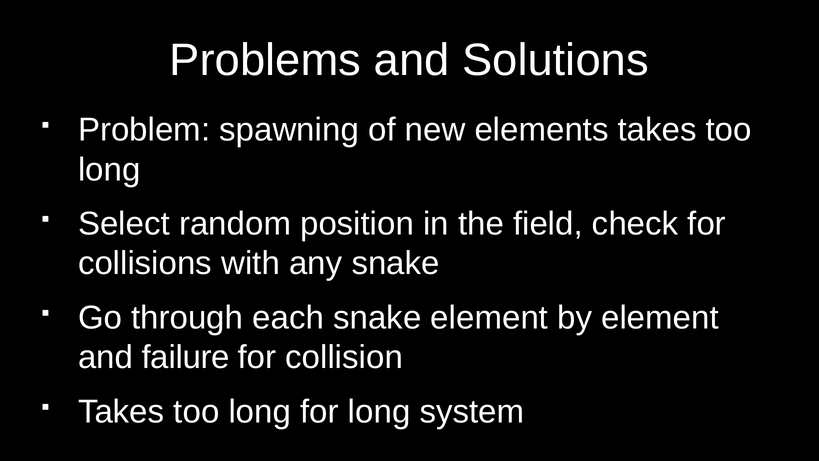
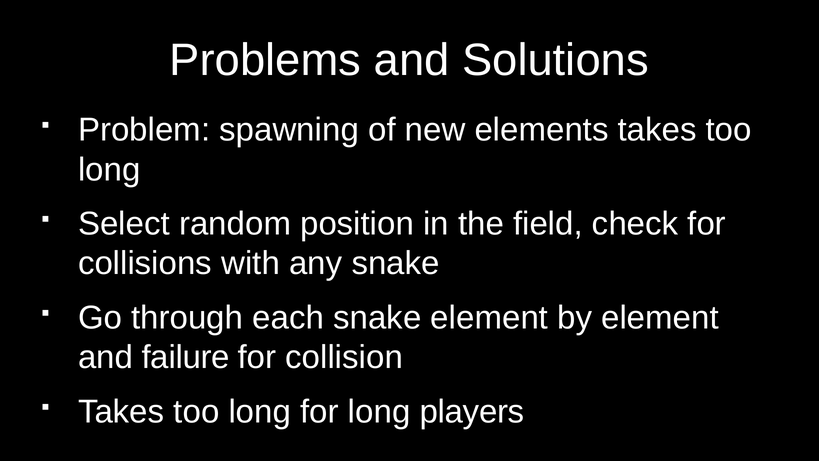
system: system -> players
